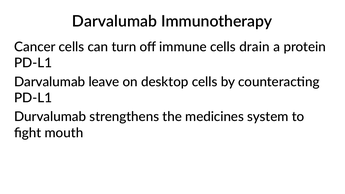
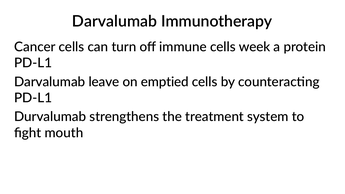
drain: drain -> week
desktop: desktop -> emptied
medicines: medicines -> treatment
